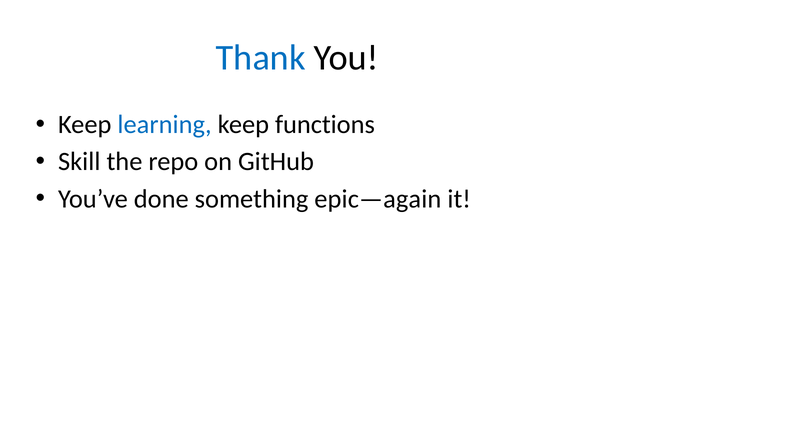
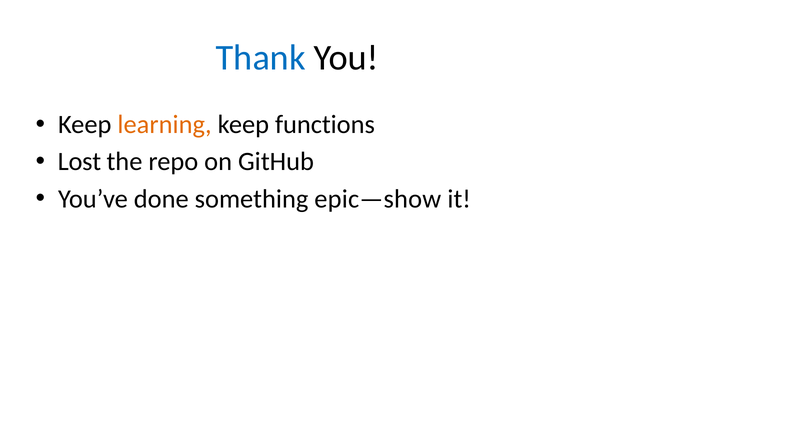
learning colour: blue -> orange
Skill: Skill -> Lost
epic—again: epic—again -> epic—show
